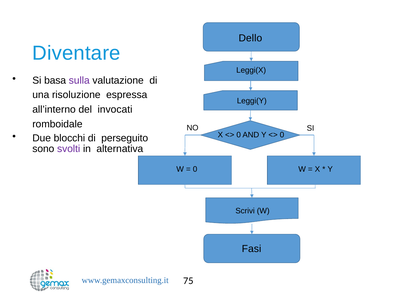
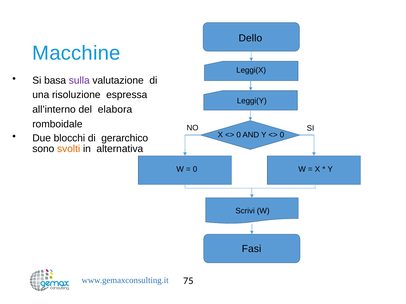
Diventare: Diventare -> Macchine
invocati: invocati -> elabora
perseguito: perseguito -> gerarchico
svolti colour: purple -> orange
